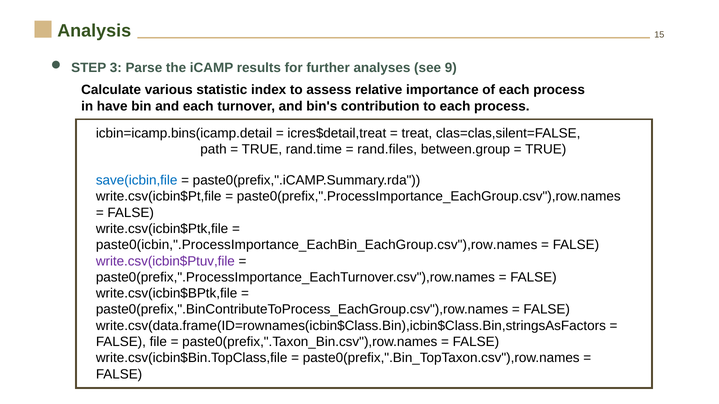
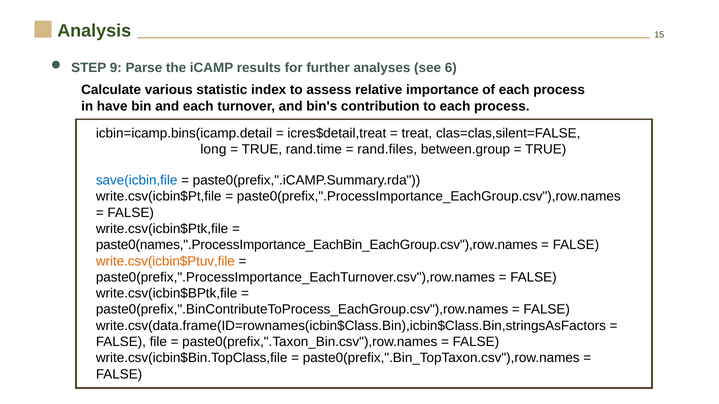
3: 3 -> 9
9: 9 -> 6
path: path -> long
paste0(icbin,".ProcessImportance_EachBin_EachGroup.csv"),row.names: paste0(icbin,".ProcessImportance_EachBin_EachGroup.csv"),row.names -> paste0(names,".ProcessImportance_EachBin_EachGroup.csv"),row.names
write.csv(icbin$Ptuv,file colour: purple -> orange
